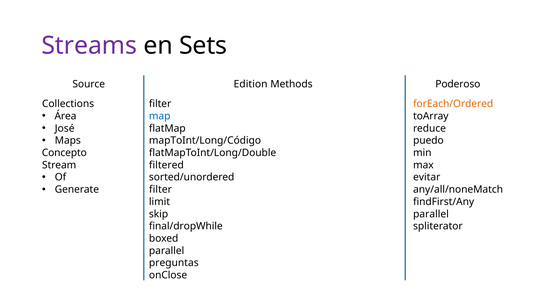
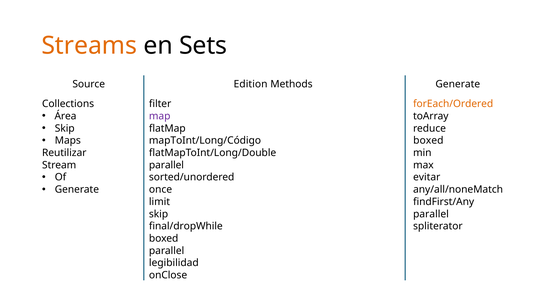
Streams colour: purple -> orange
Methods Poderoso: Poderoso -> Generate
map colour: blue -> purple
José at (65, 128): José -> Skip
puedo at (428, 140): puedo -> boxed
Concepto: Concepto -> Reutilizar
filtered at (166, 165): filtered -> parallel
filter at (161, 189): filter -> once
preguntas: preguntas -> legibilidad
